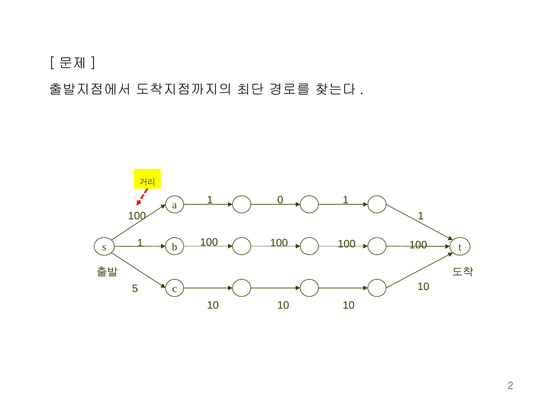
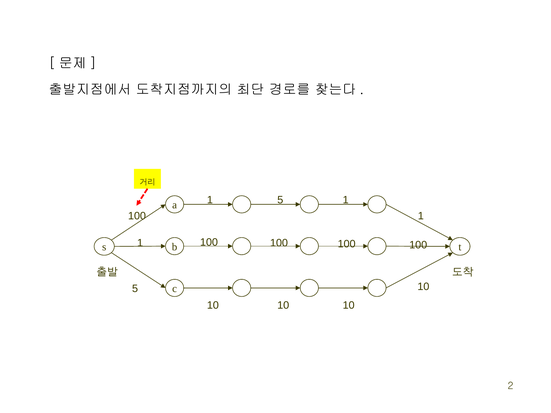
0 at (280, 200): 0 -> 5
